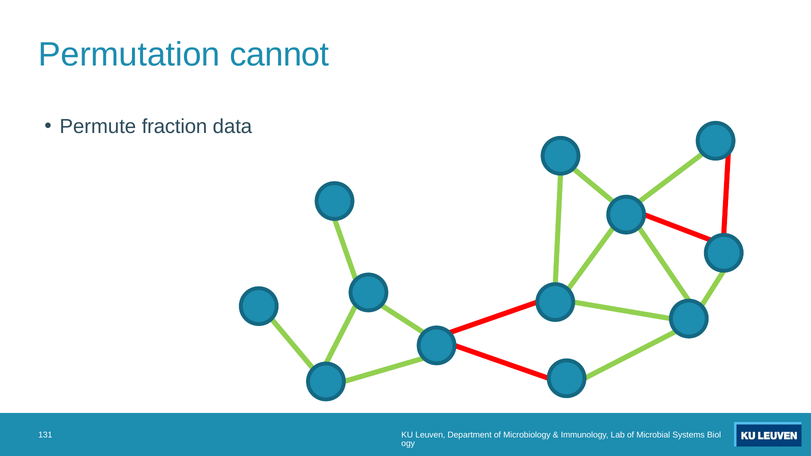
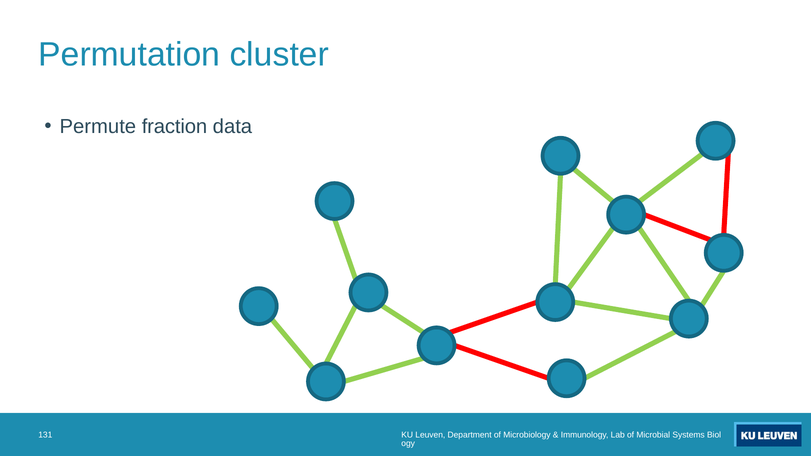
cannot: cannot -> cluster
